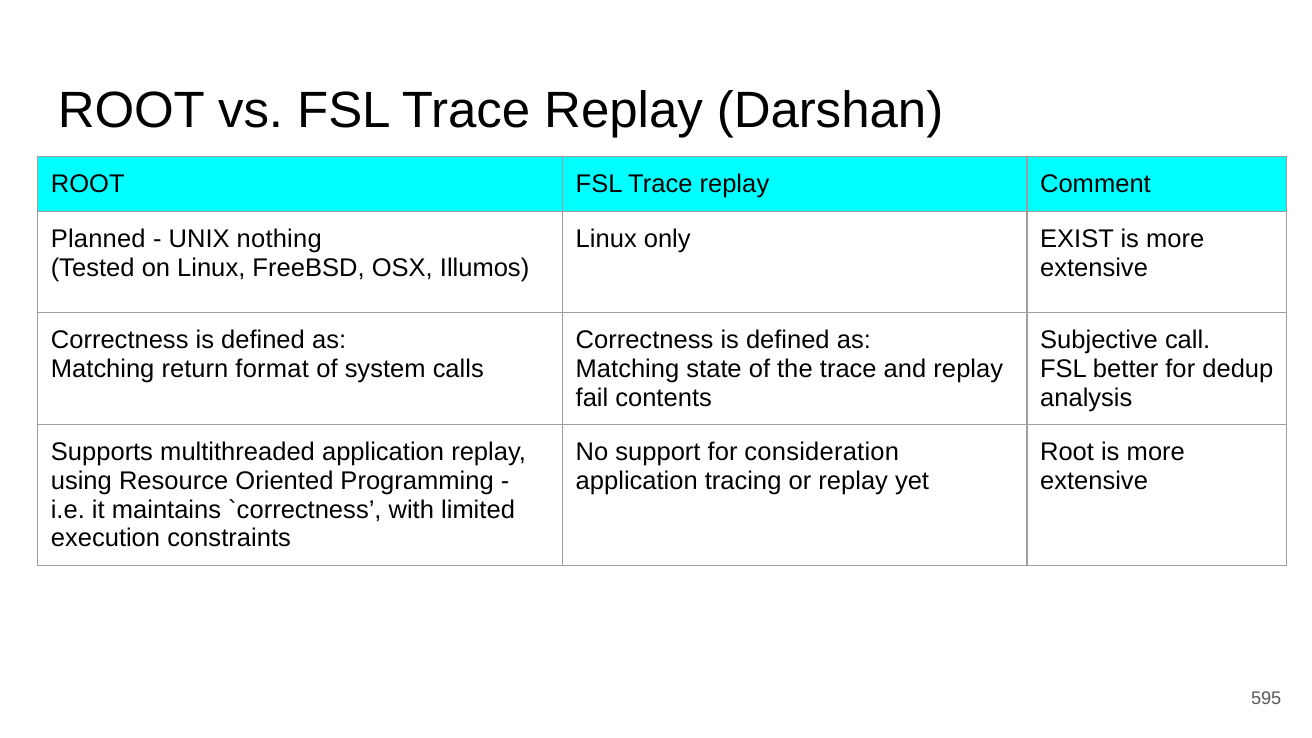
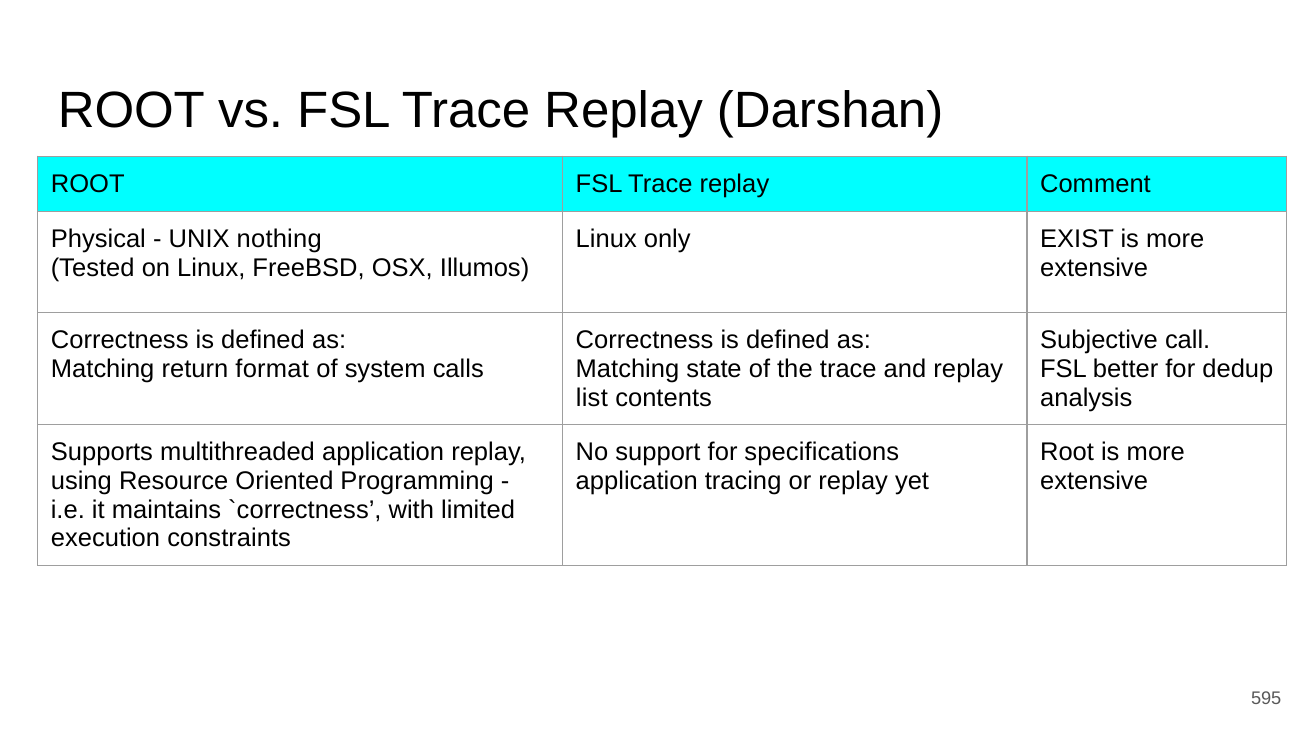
Planned: Planned -> Physical
fail: fail -> list
consideration: consideration -> specifications
